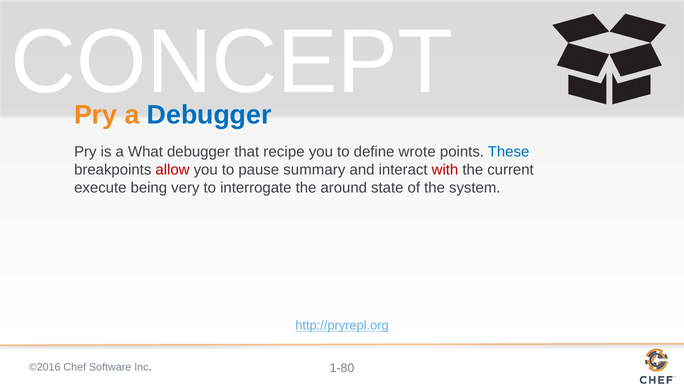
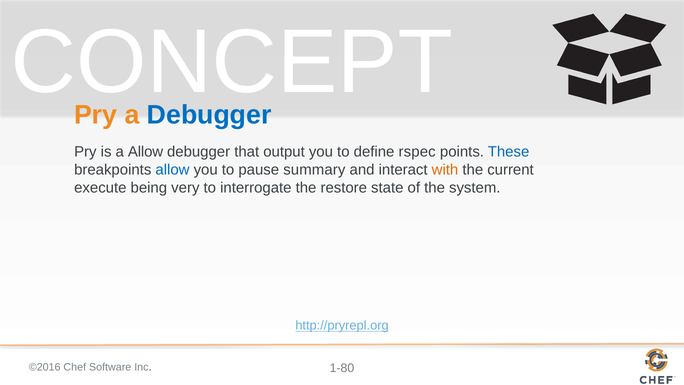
a What: What -> Allow
recipe: recipe -> output
wrote: wrote -> rspec
allow at (173, 169) colour: red -> blue
with colour: red -> orange
around: around -> restore
